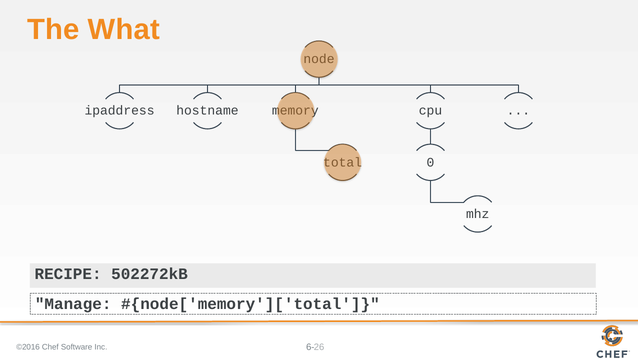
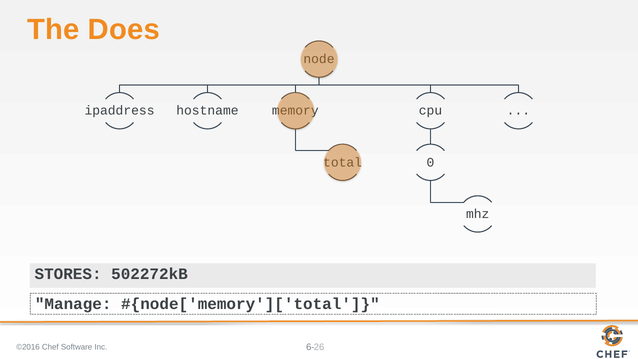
What: What -> Does
RECIPE: RECIPE -> STORES
